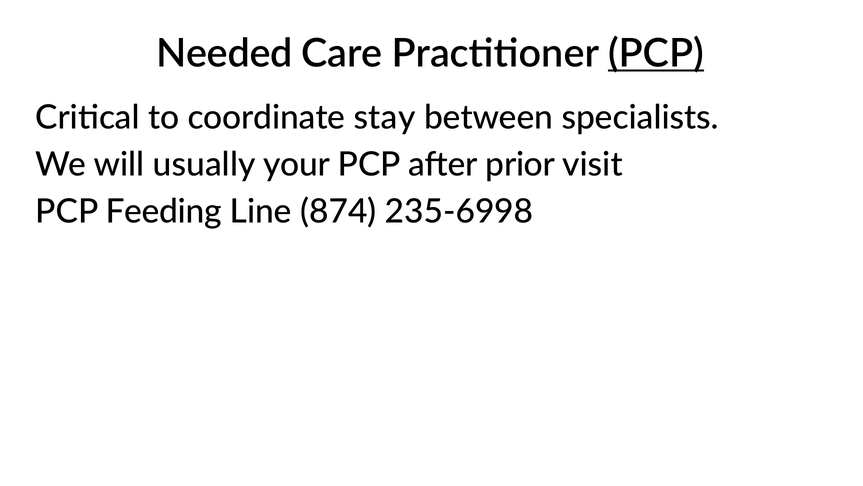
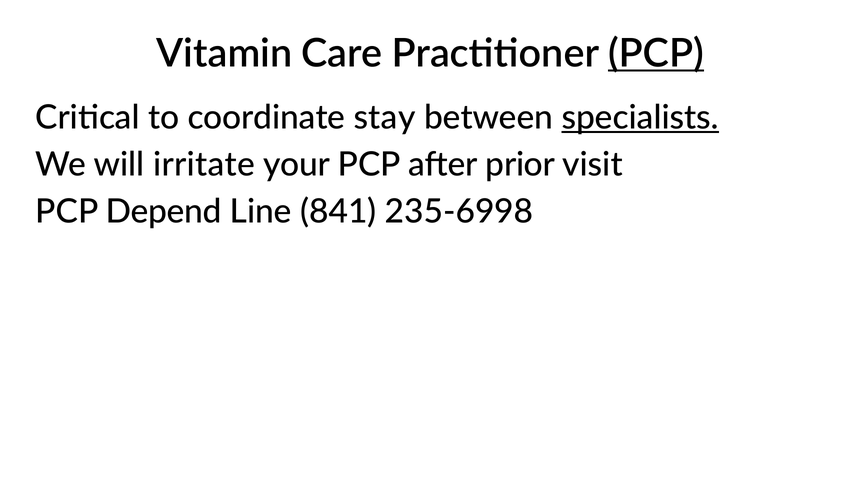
Needed: Needed -> Vitamin
specialists underline: none -> present
usually: usually -> irritate
Feeding: Feeding -> Depend
874: 874 -> 841
